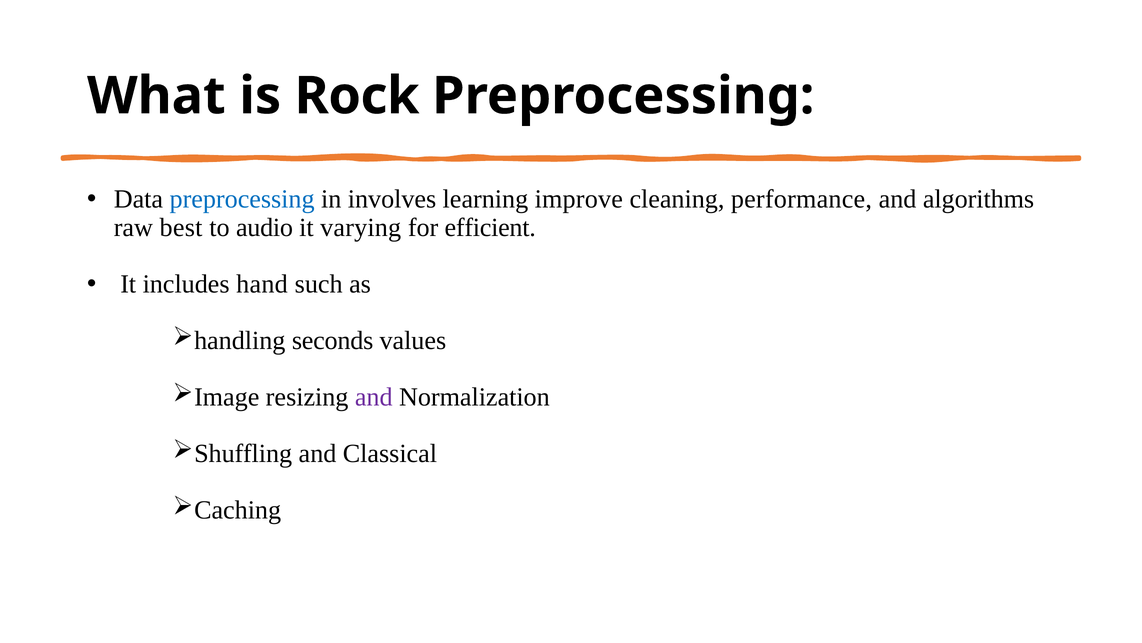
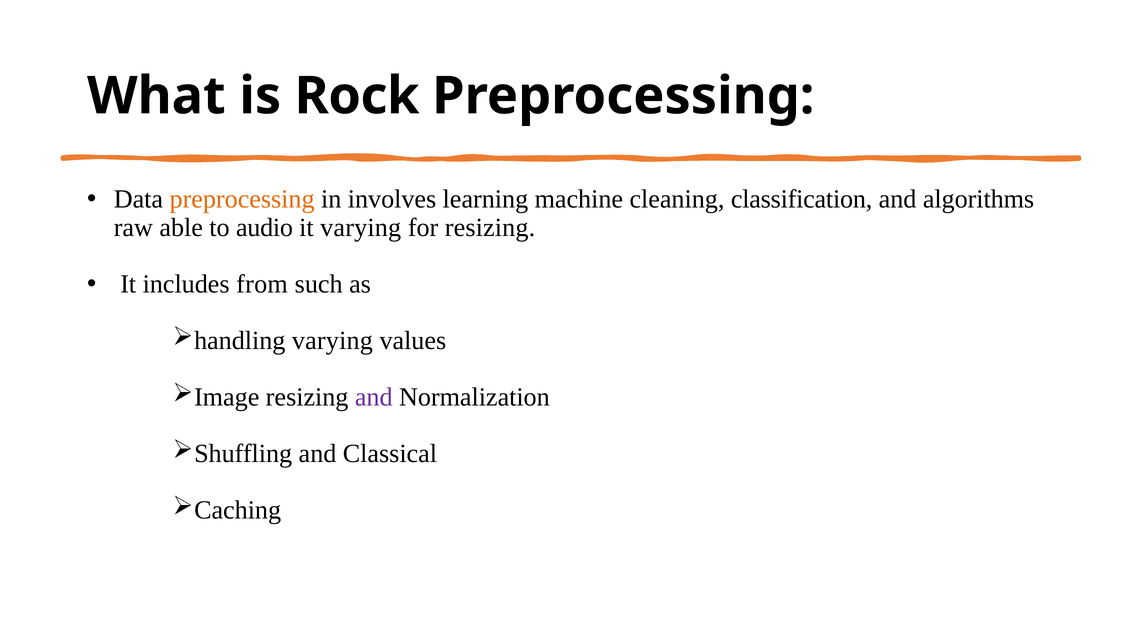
preprocessing at (242, 199) colour: blue -> orange
improve: improve -> machine
performance: performance -> classification
best: best -> able
for efficient: efficient -> resizing
hand: hand -> from
seconds at (333, 340): seconds -> varying
